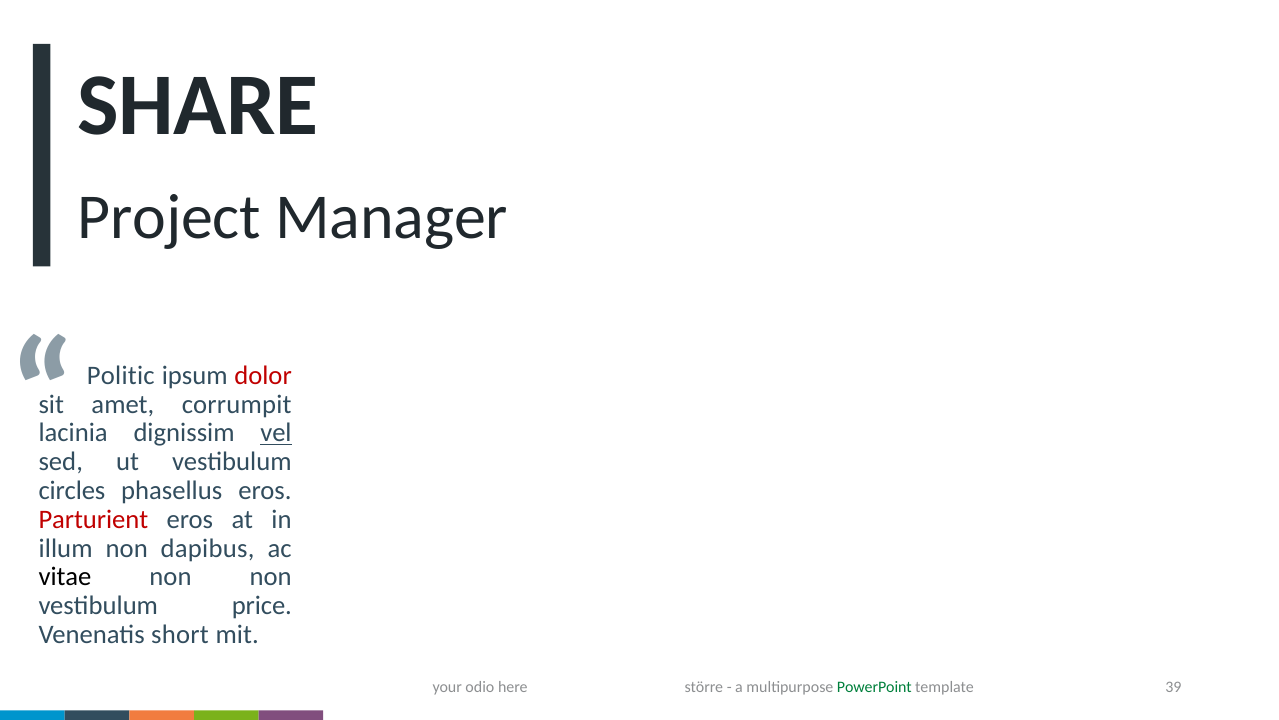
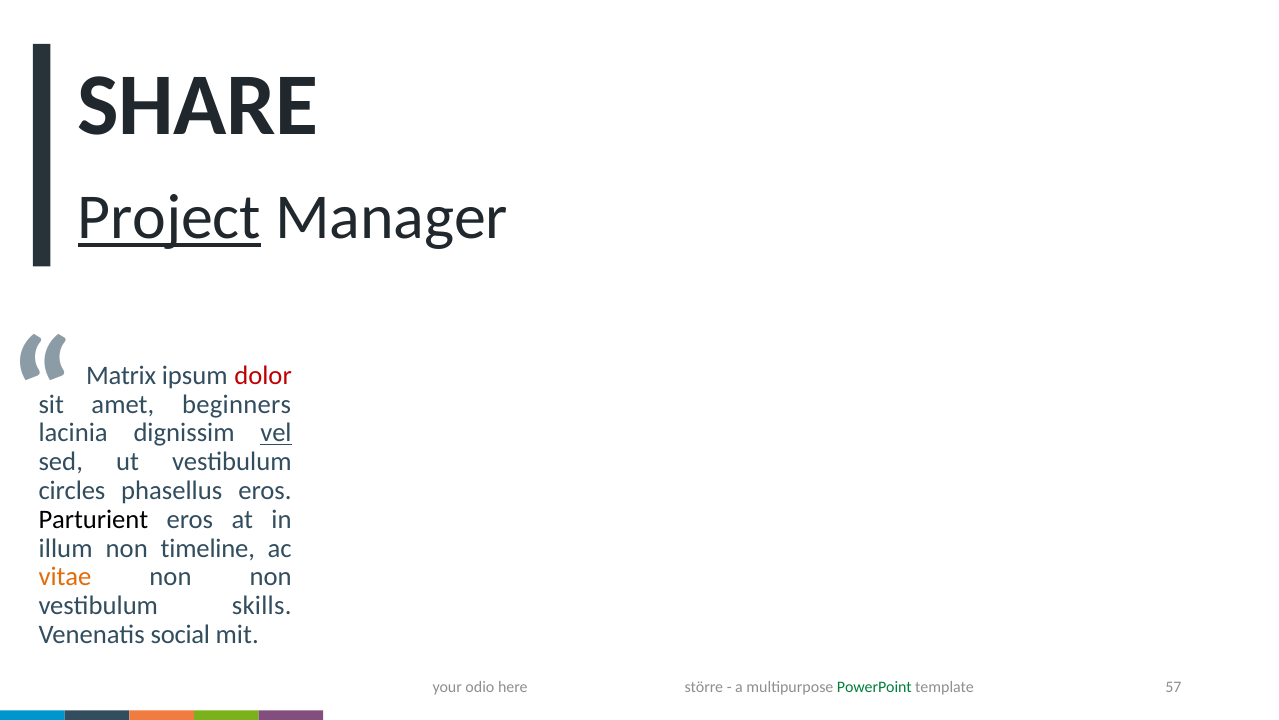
Project underline: none -> present
Politic: Politic -> Matrix
corrumpit: corrumpit -> beginners
Parturient colour: red -> black
dapibus: dapibus -> timeline
vitae colour: black -> orange
price: price -> skills
short: short -> social
39: 39 -> 57
